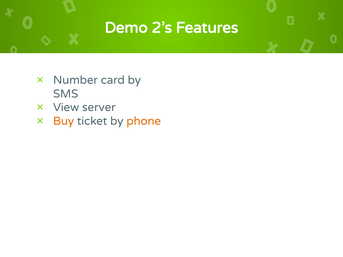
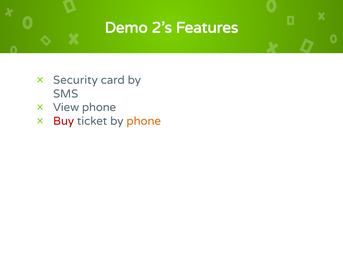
Number: Number -> Security
View server: server -> phone
Buy colour: orange -> red
